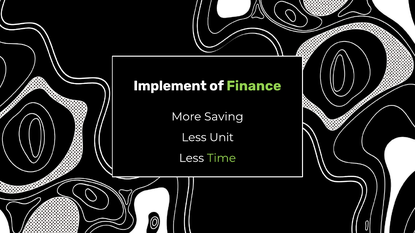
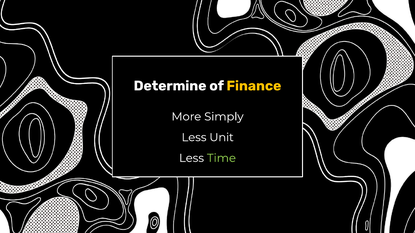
Implement: Implement -> Determine
Finance colour: light green -> yellow
Saving: Saving -> Simply
